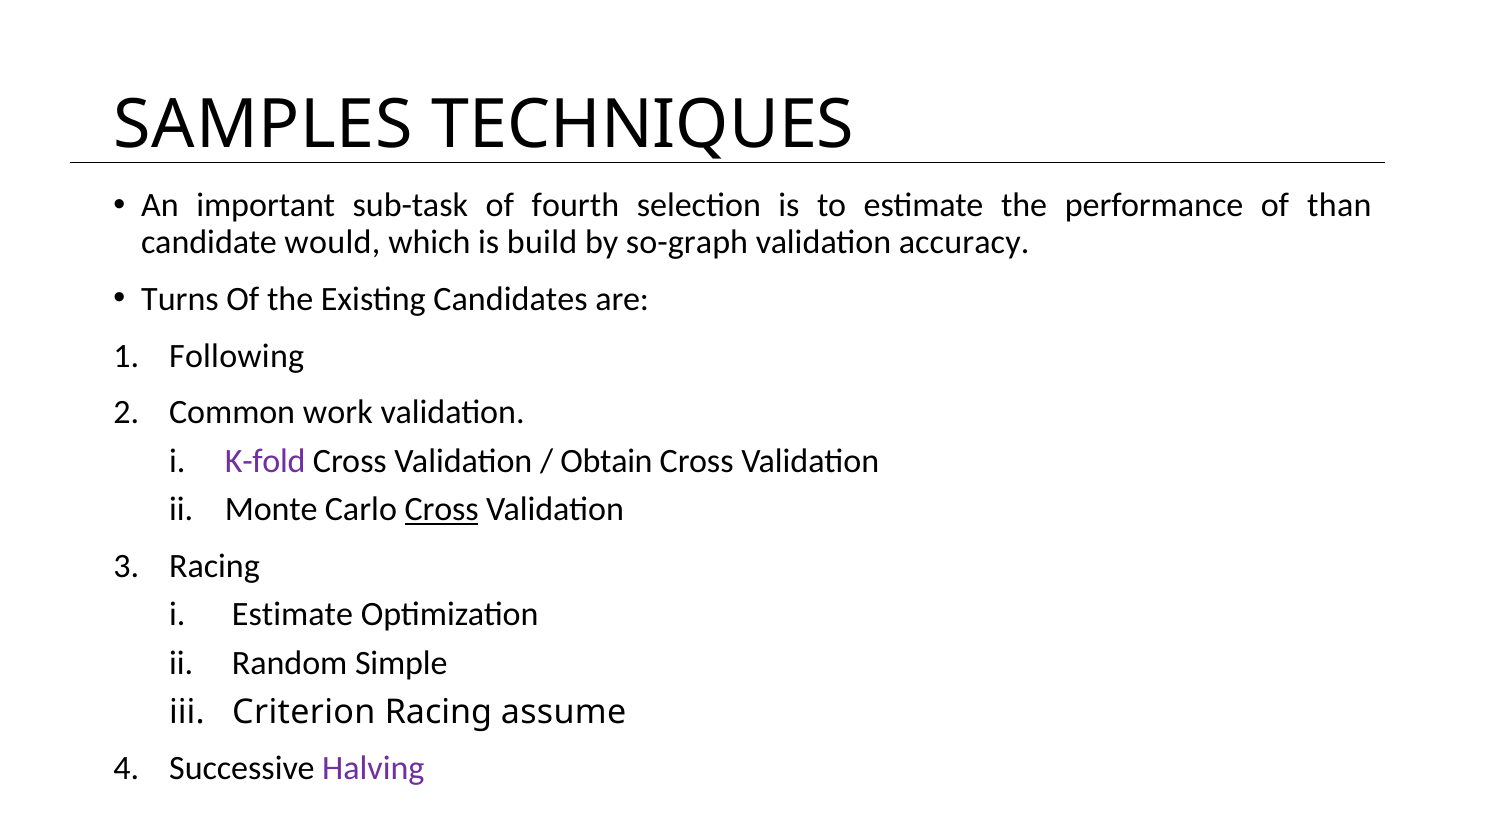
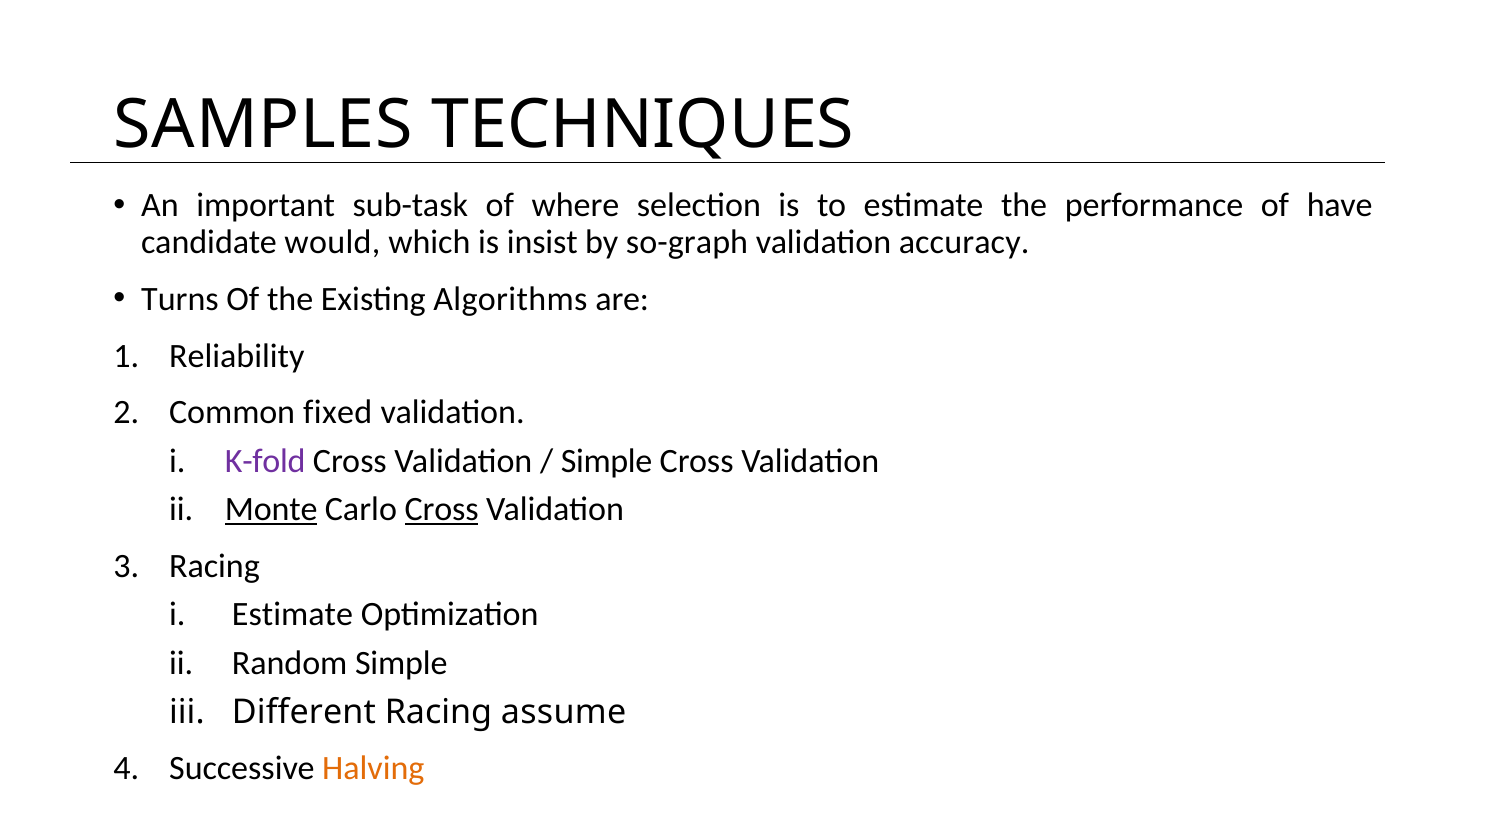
fourth: fourth -> where
than: than -> have
build: build -> insist
Candidates: Candidates -> Algorithms
Following: Following -> Reliability
work: work -> fixed
Obtain at (607, 460): Obtain -> Simple
Monte underline: none -> present
Criterion: Criterion -> Different
Halving colour: purple -> orange
